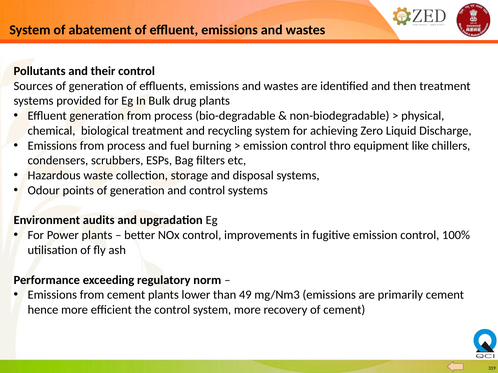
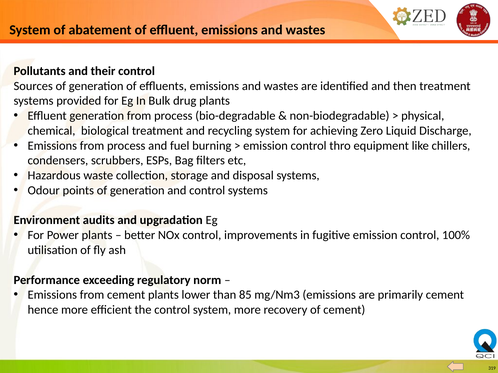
49: 49 -> 85
